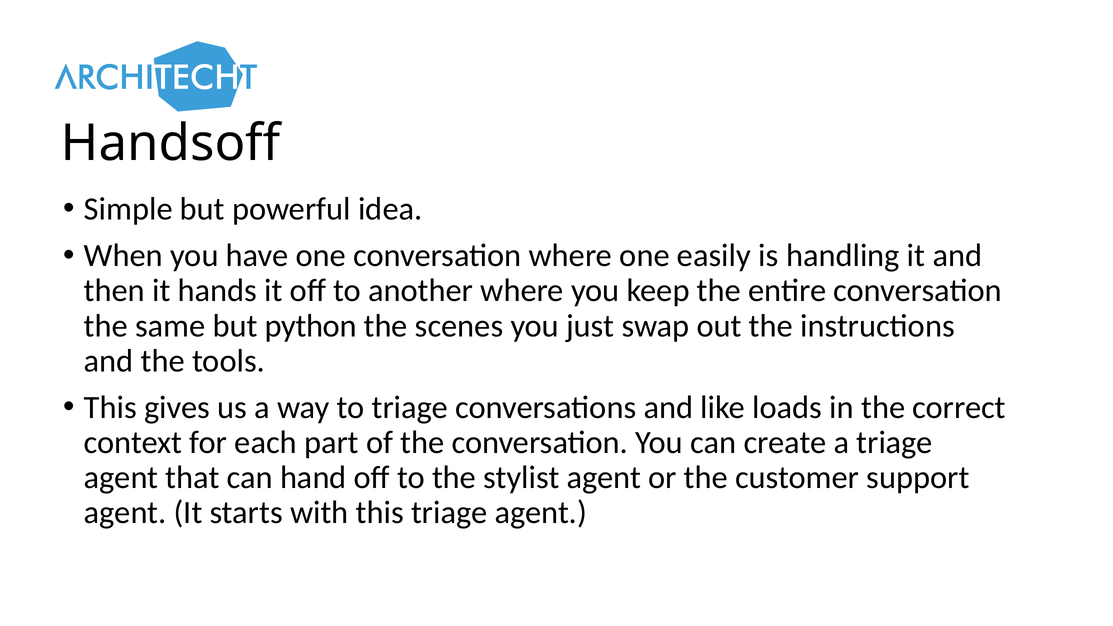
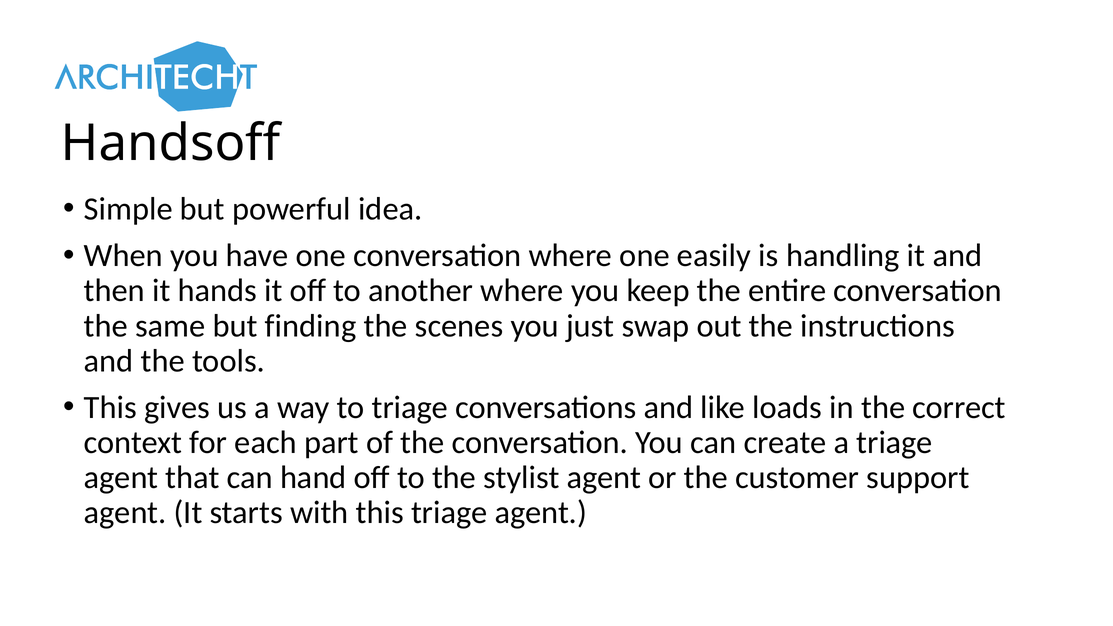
python: python -> finding
